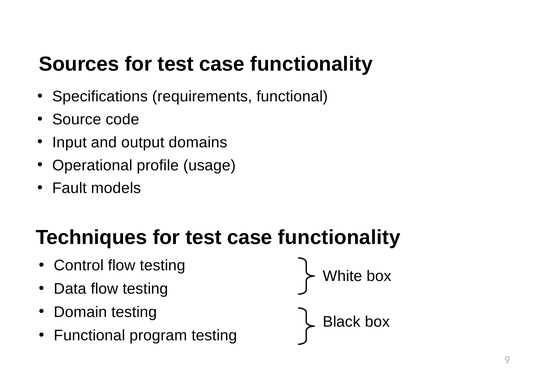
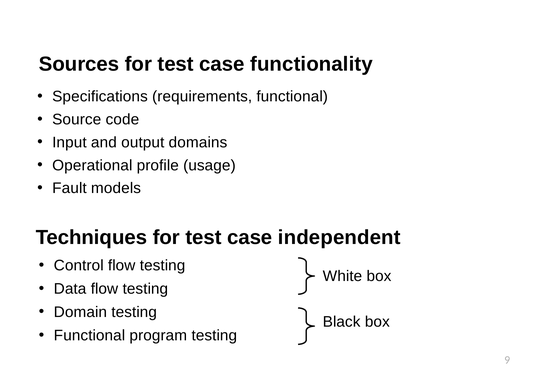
functionality at (339, 238): functionality -> independent
